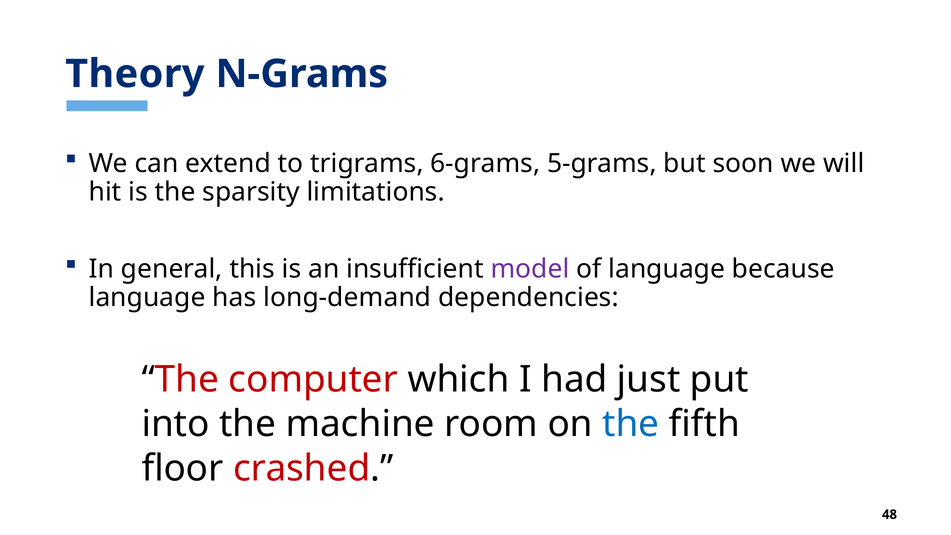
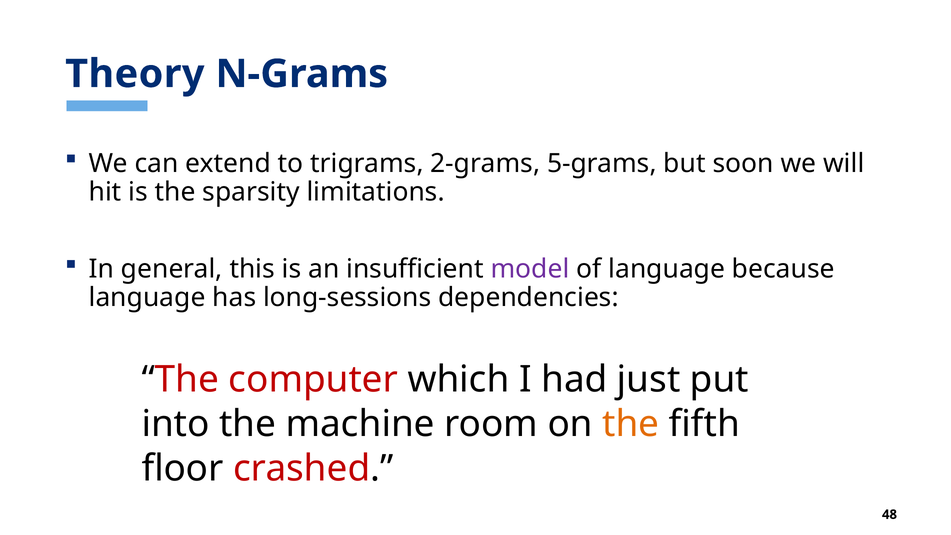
6-grams: 6-grams -> 2-grams
long-demand: long-demand -> long-sessions
the at (631, 424) colour: blue -> orange
